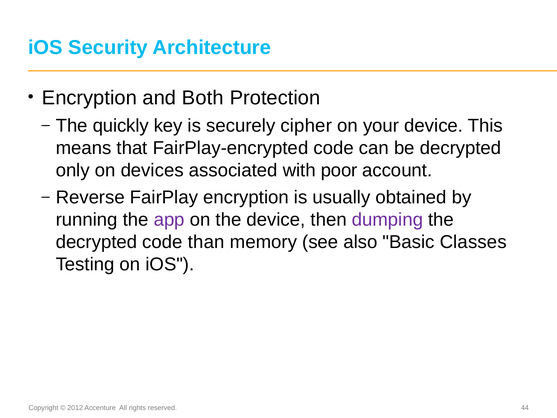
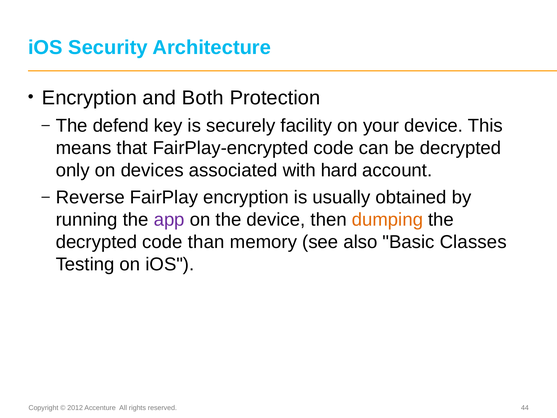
quickly: quickly -> defend
cipher: cipher -> facility
poor: poor -> hard
dumping colour: purple -> orange
